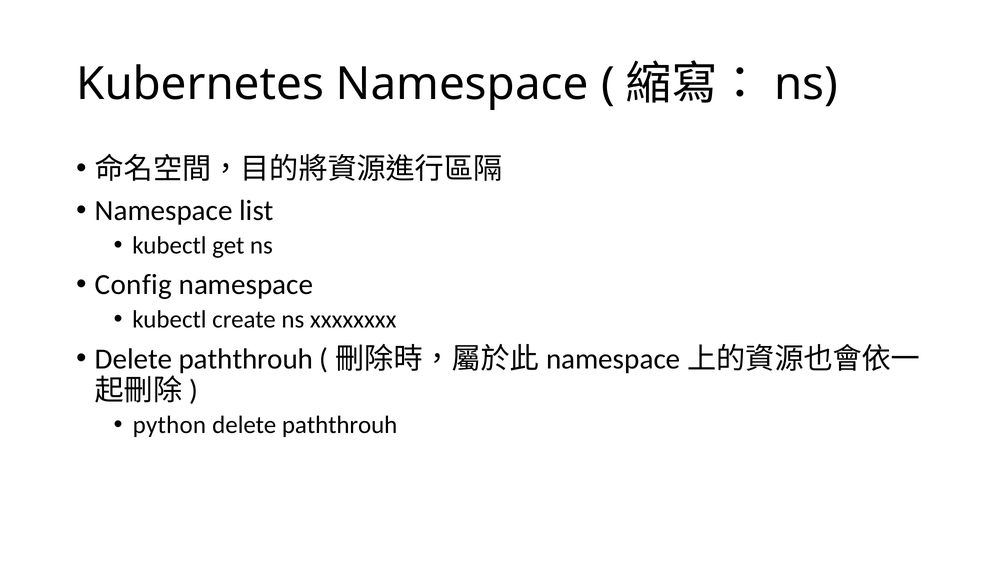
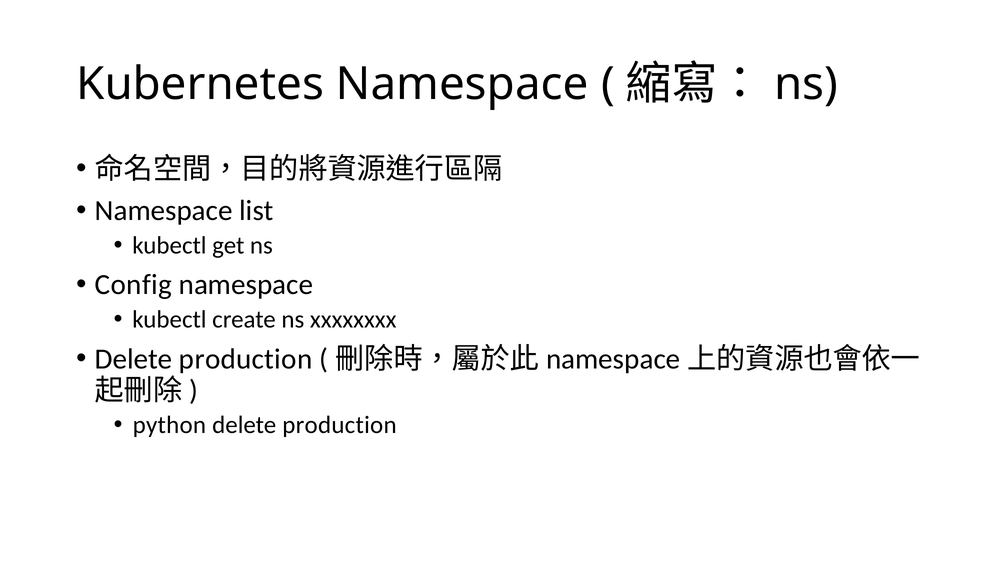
paththrouh at (246, 359): paththrouh -> production
paththrouh at (340, 425): paththrouh -> production
